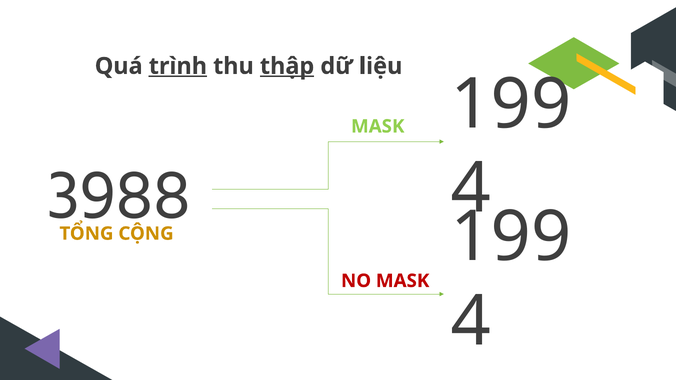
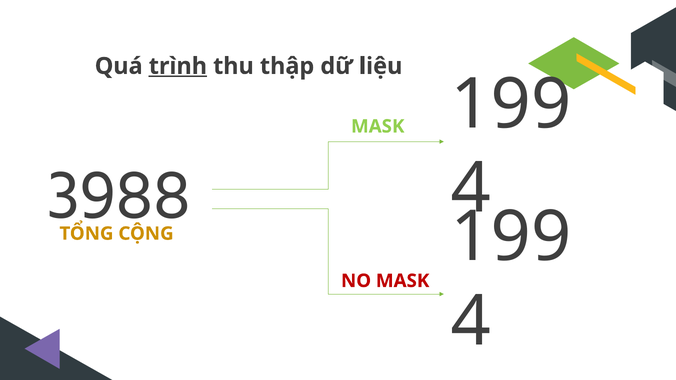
thập underline: present -> none
